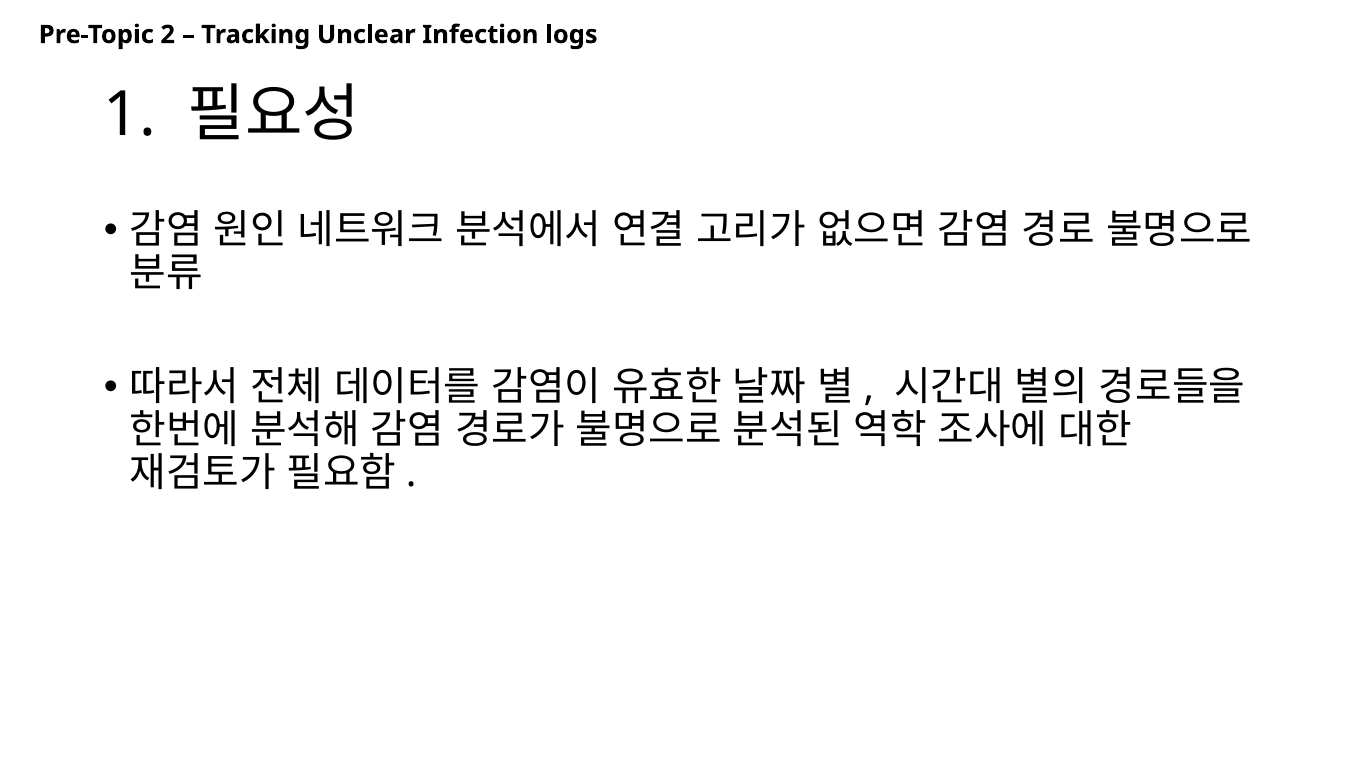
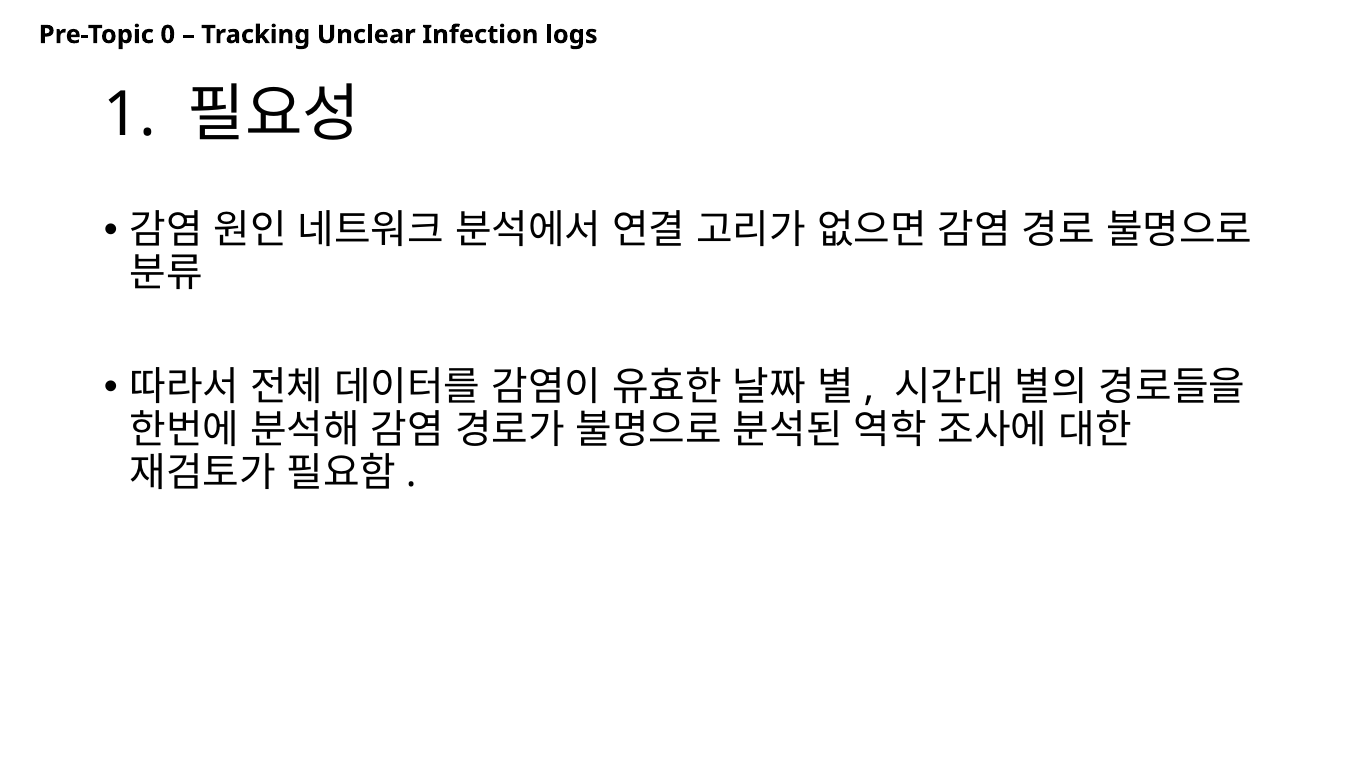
2: 2 -> 0
